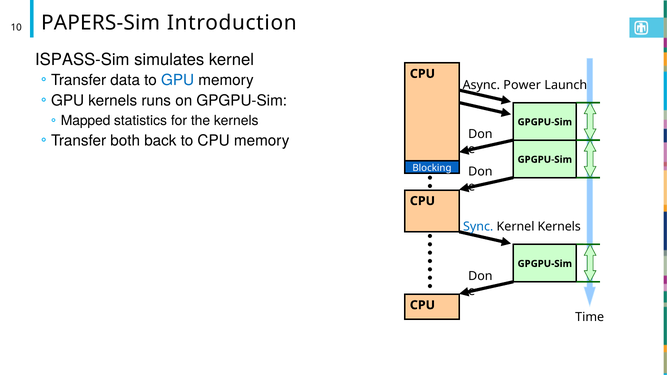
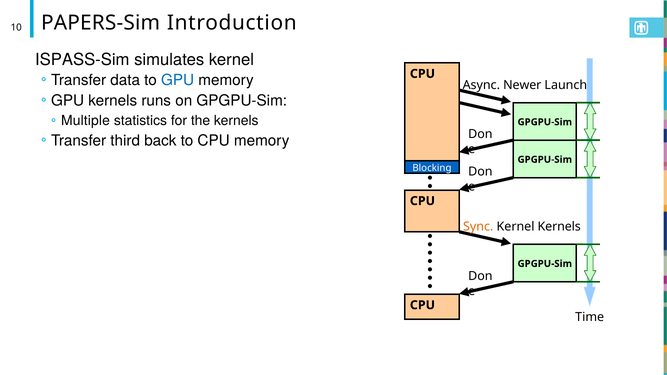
Power: Power -> Newer
Mapped: Mapped -> Multiple
both: both -> third
Sync colour: blue -> orange
